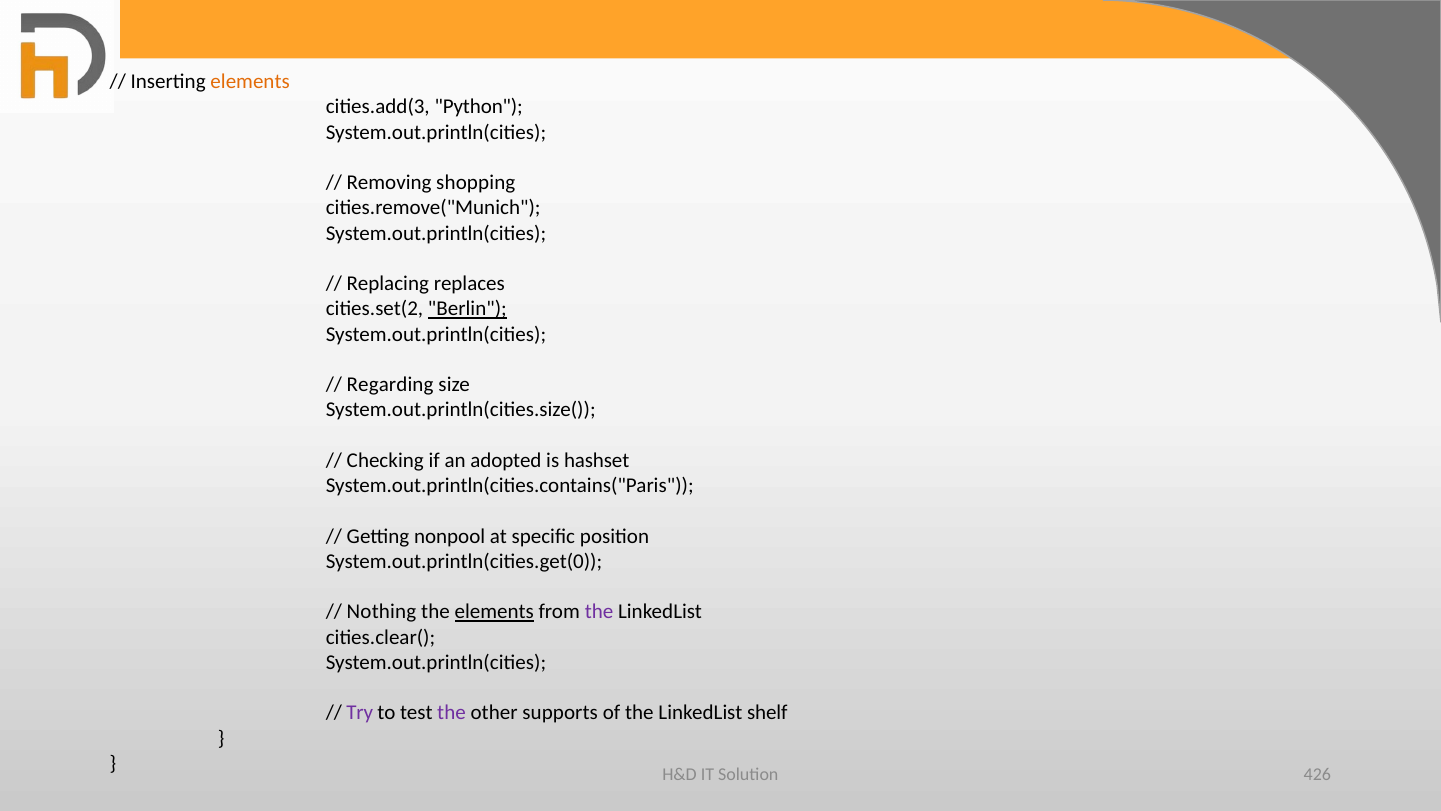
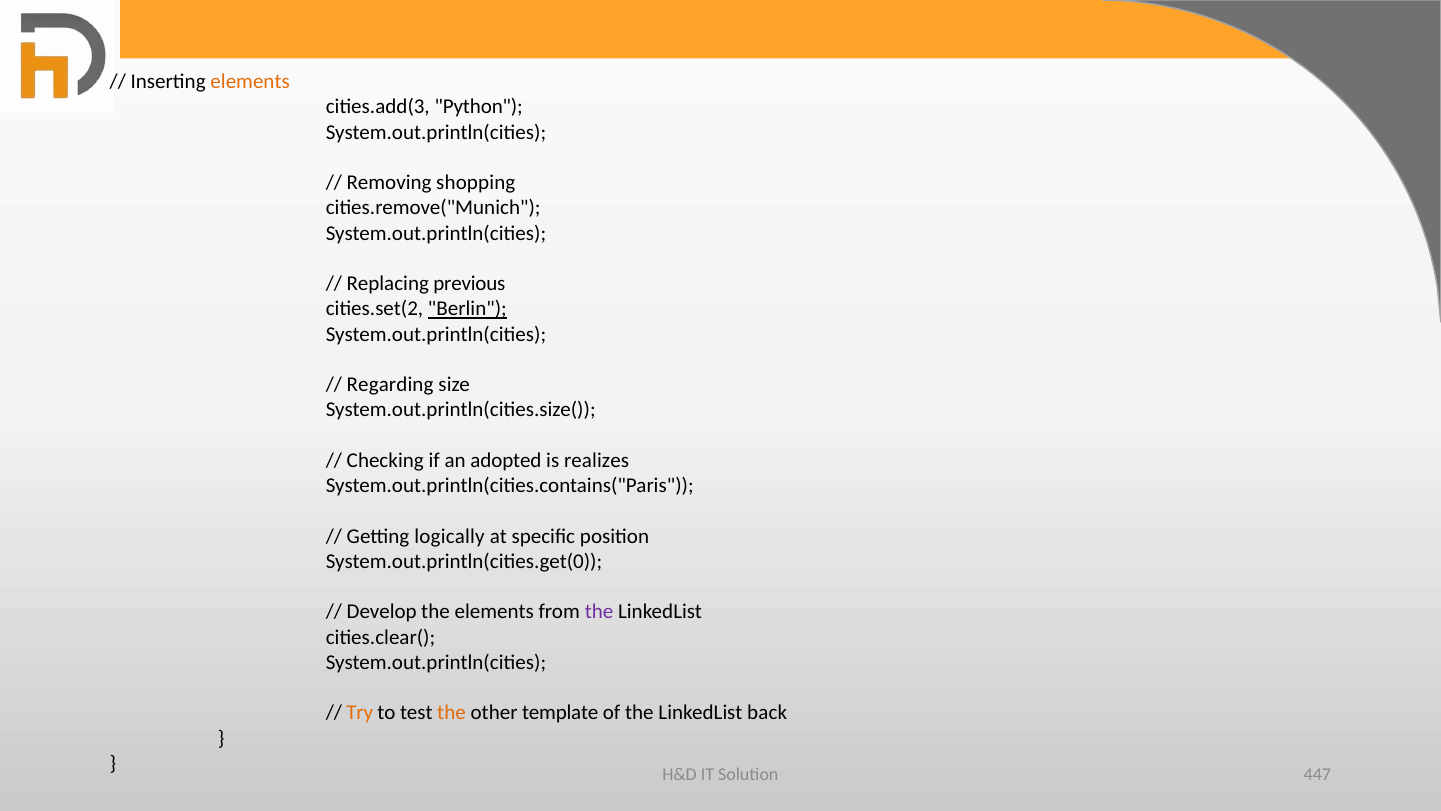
replaces: replaces -> previous
hashset: hashset -> realizes
nonpool: nonpool -> logically
Nothing: Nothing -> Develop
elements at (494, 612) underline: present -> none
Try colour: purple -> orange
the at (452, 713) colour: purple -> orange
supports: supports -> template
shelf: shelf -> back
426: 426 -> 447
